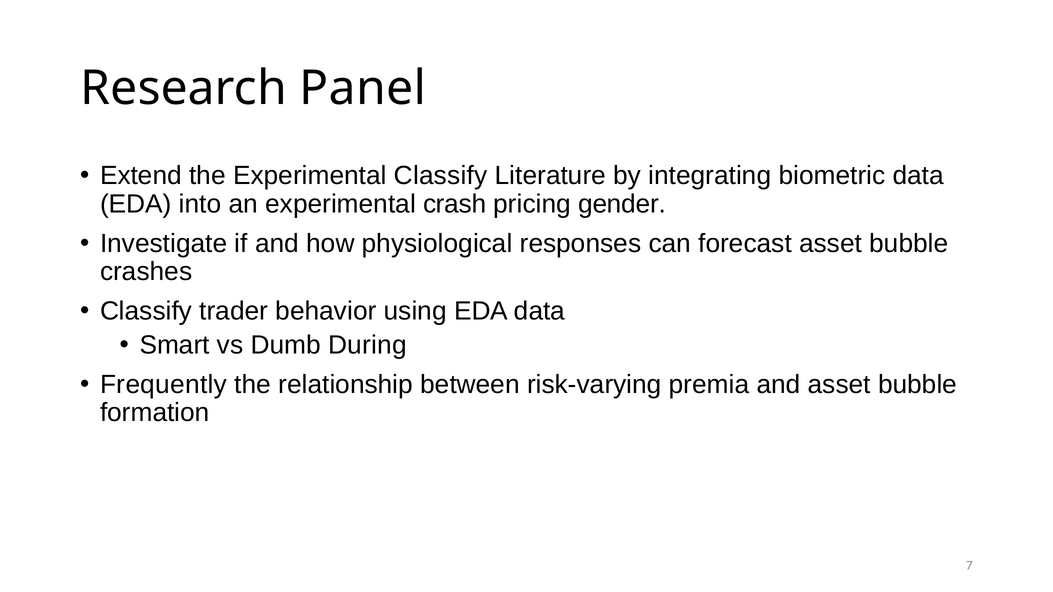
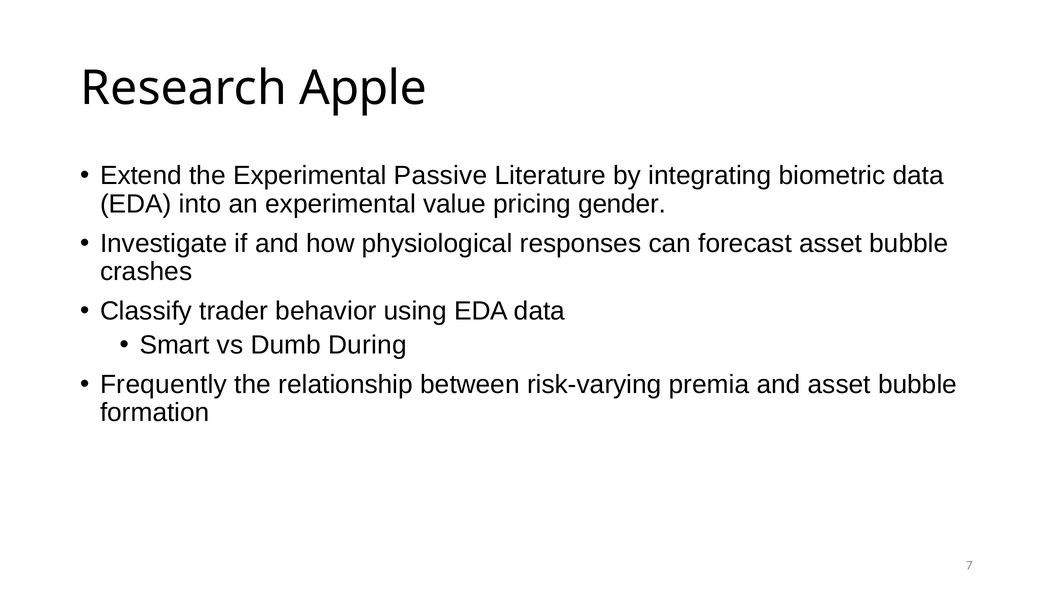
Panel: Panel -> Apple
Experimental Classify: Classify -> Passive
crash: crash -> value
